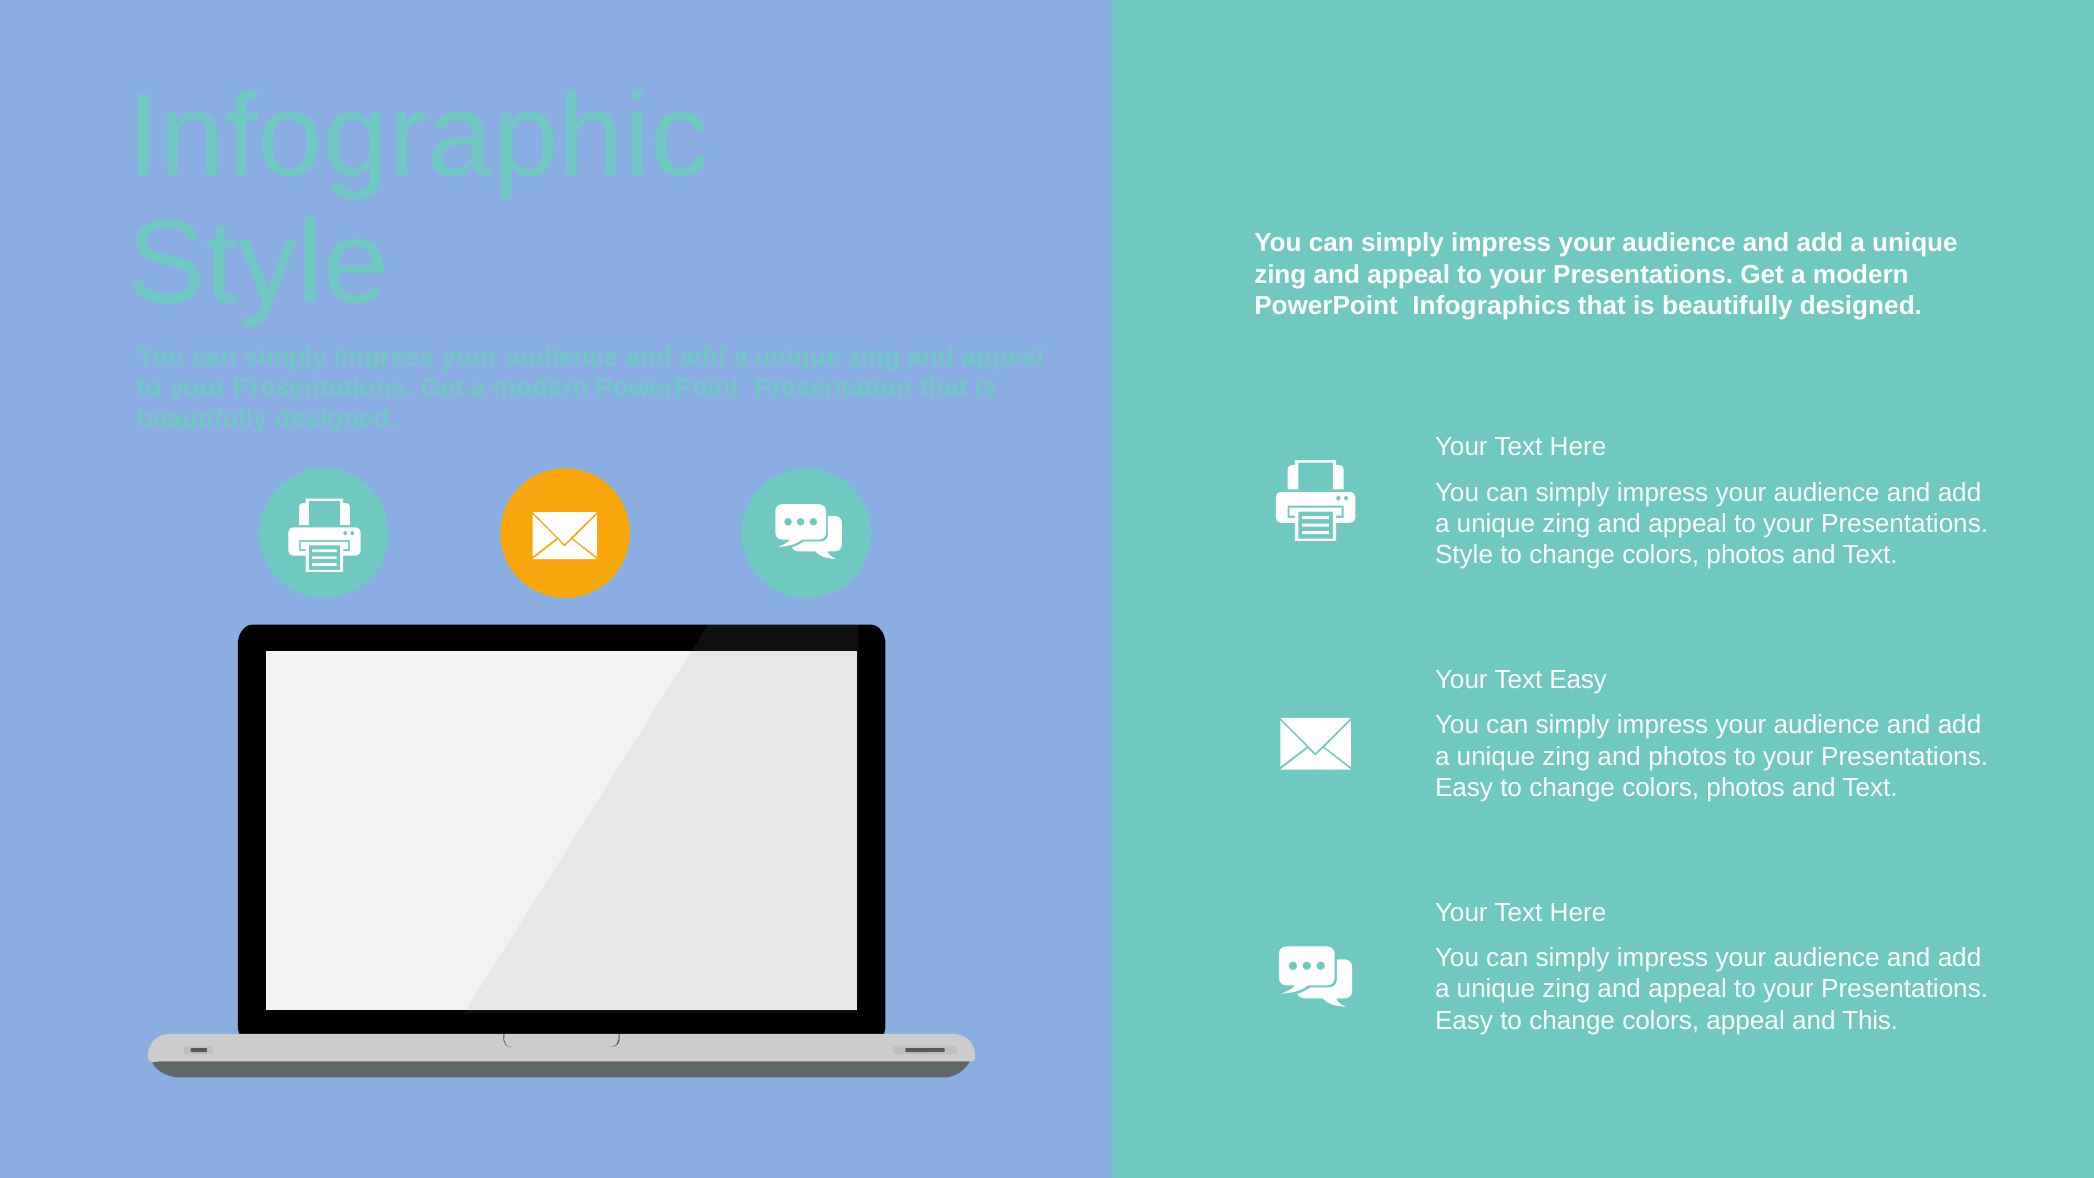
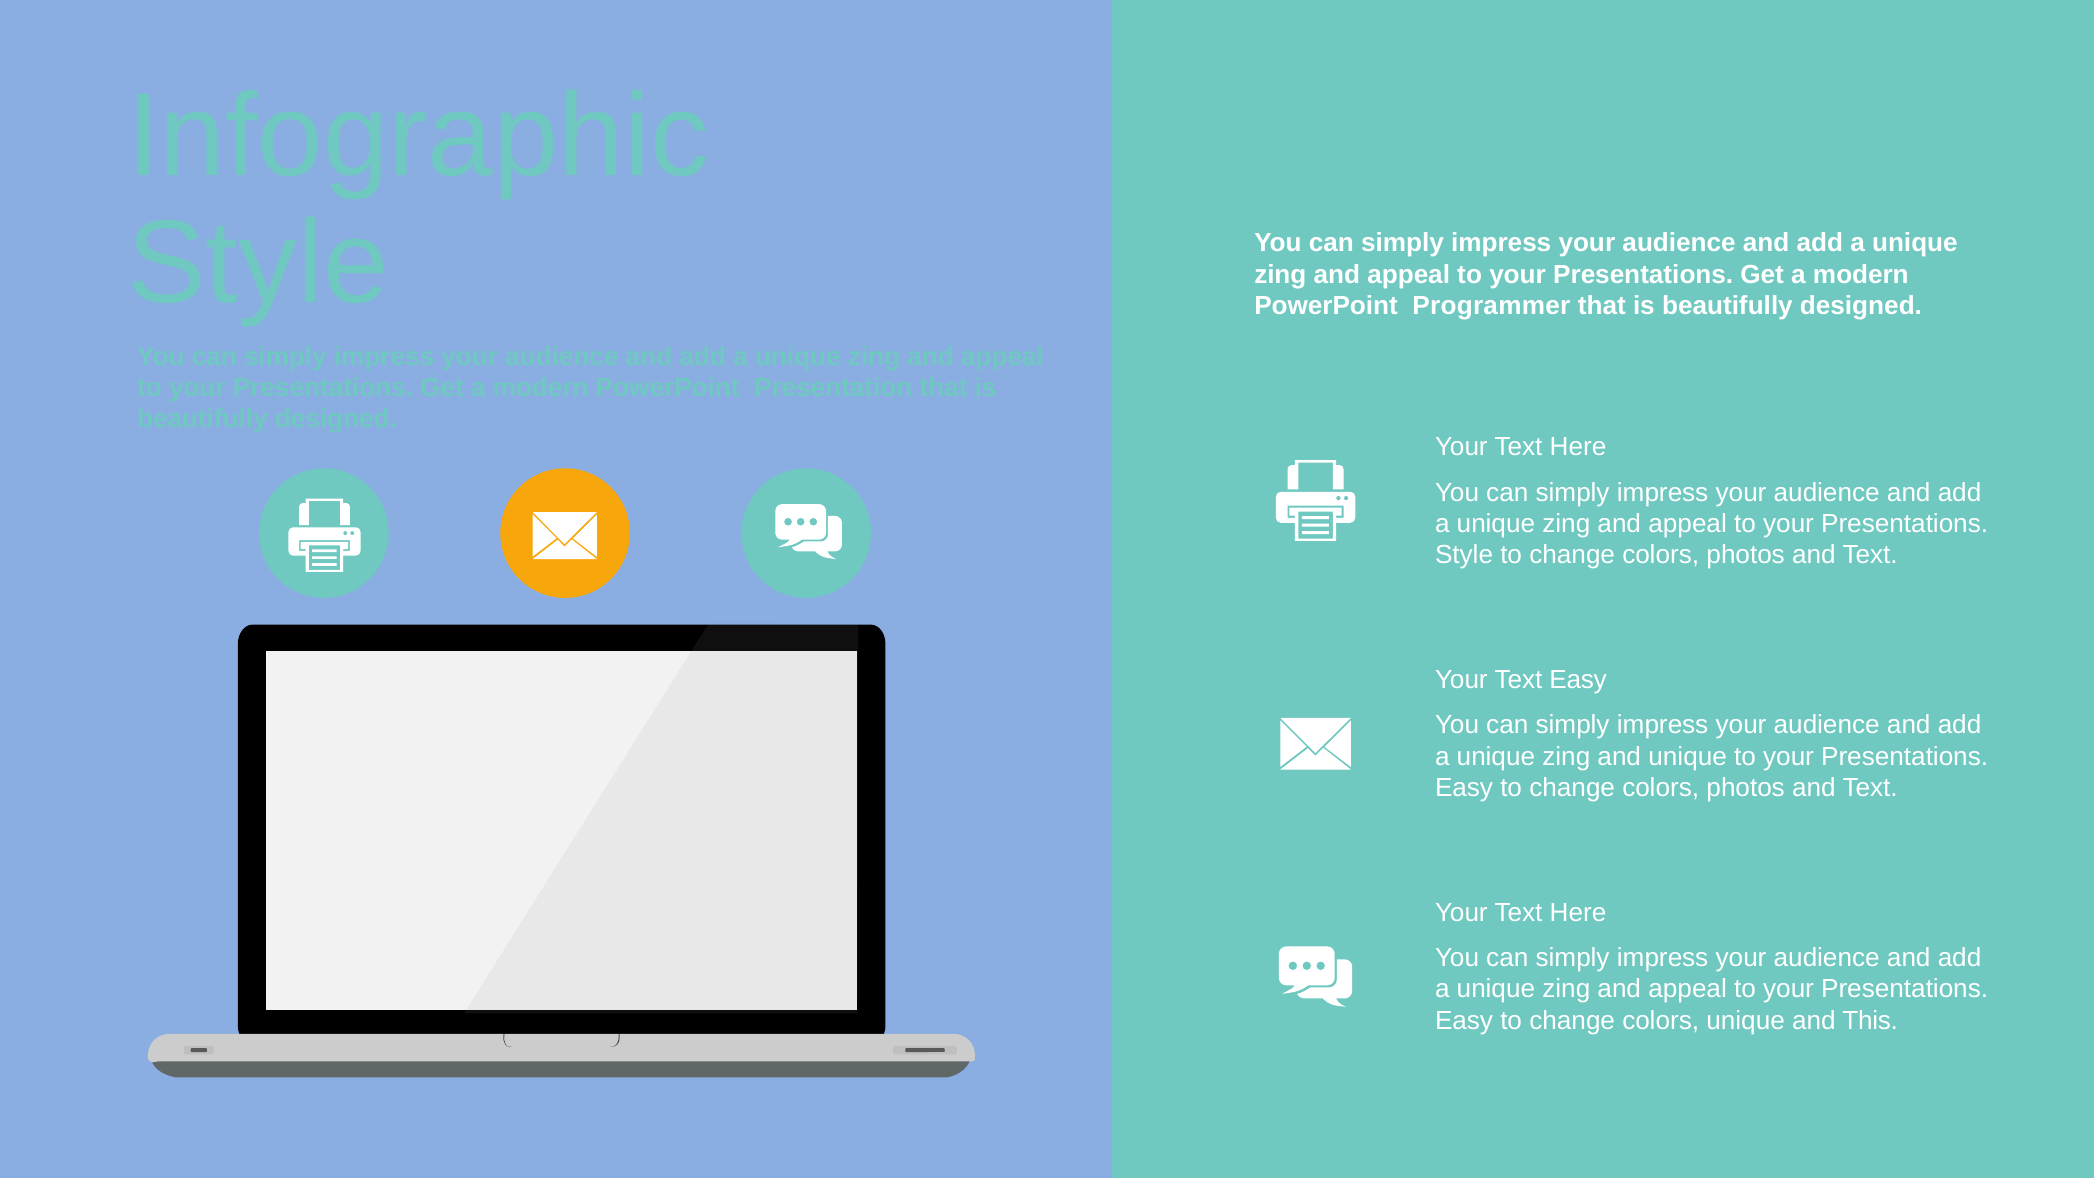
Infographics: Infographics -> Programmer
and photos: photos -> unique
colors appeal: appeal -> unique
